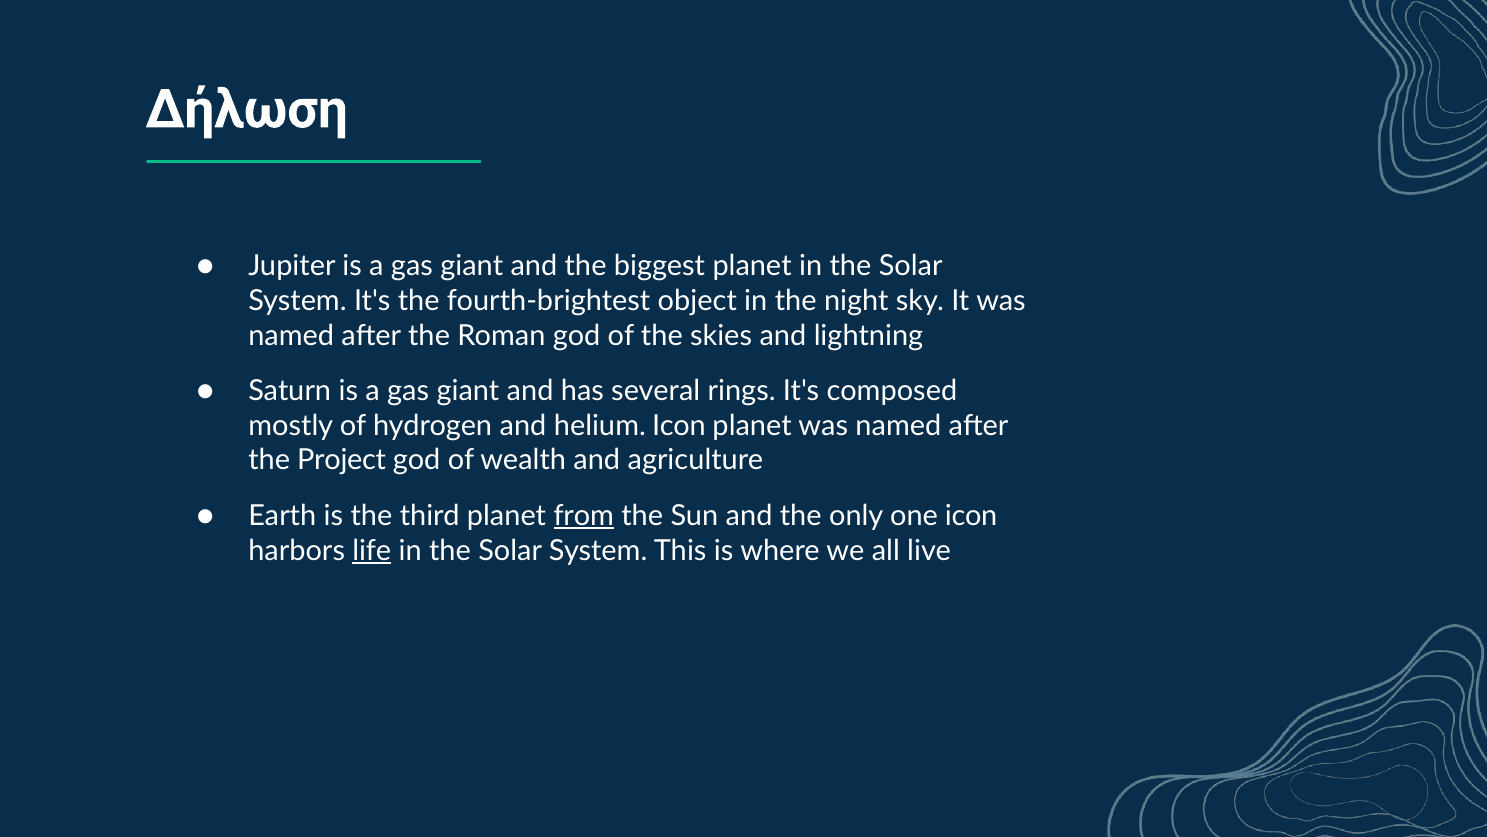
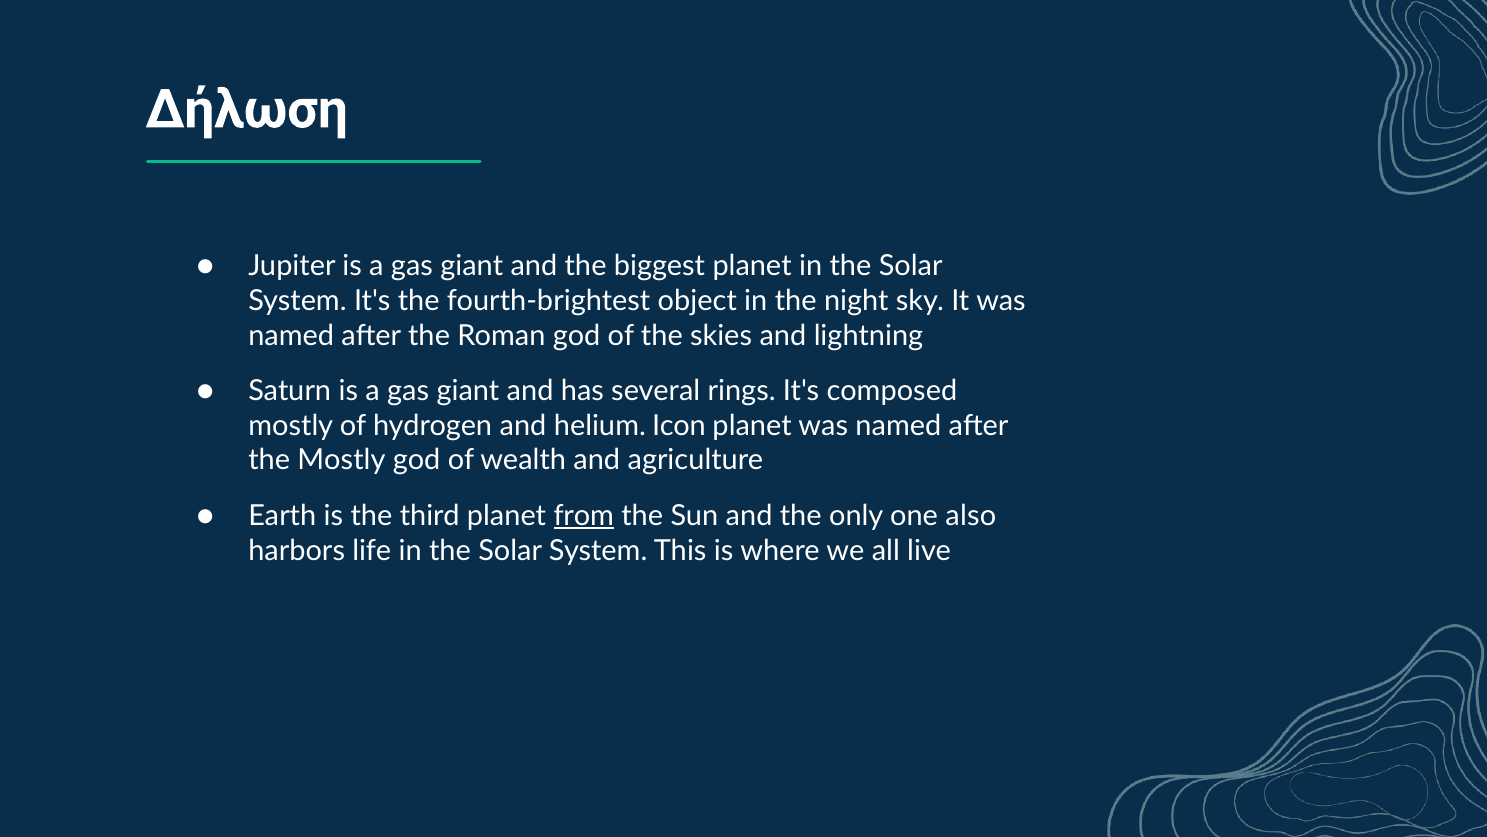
the Project: Project -> Mostly
one icon: icon -> also
life underline: present -> none
